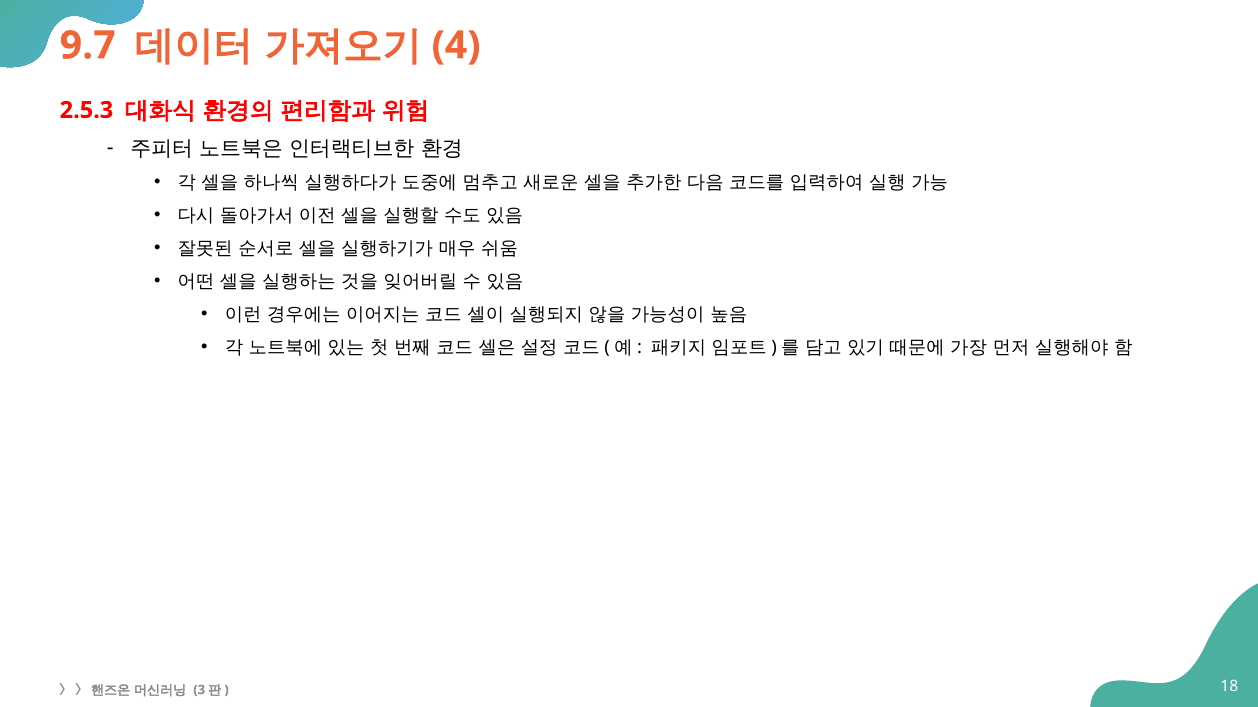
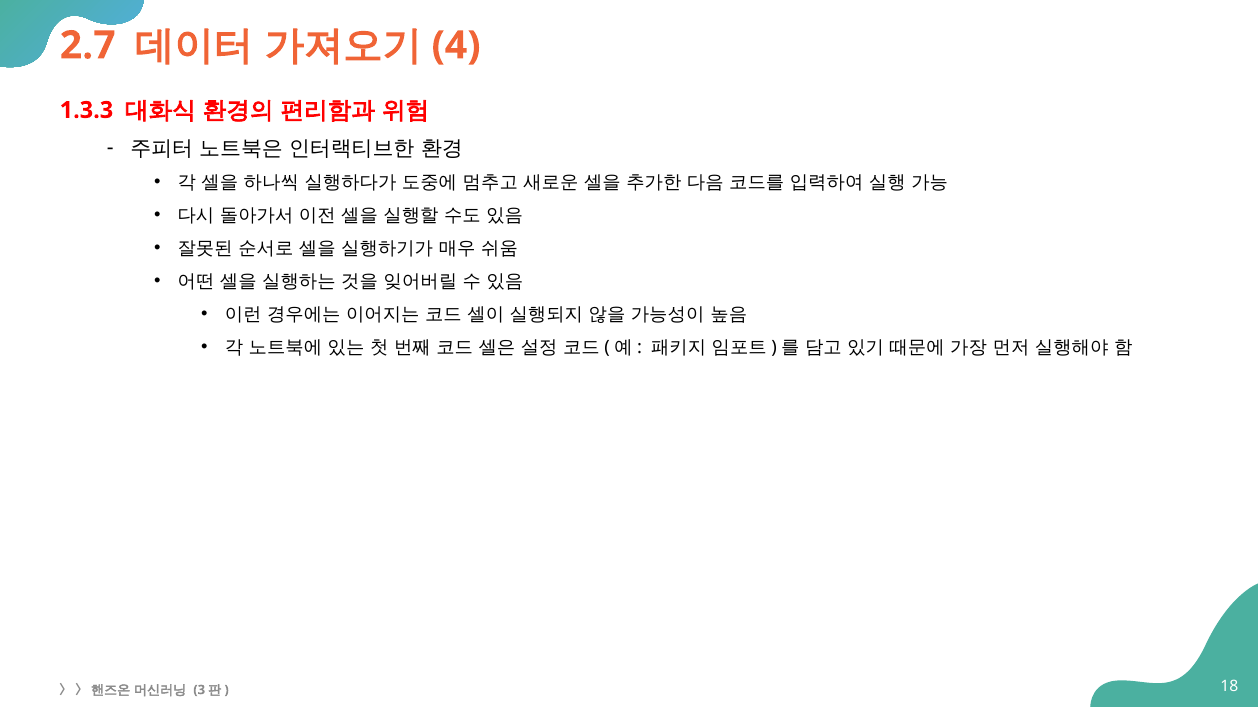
9.7: 9.7 -> 2.7
2.5.3: 2.5.3 -> 1.3.3
